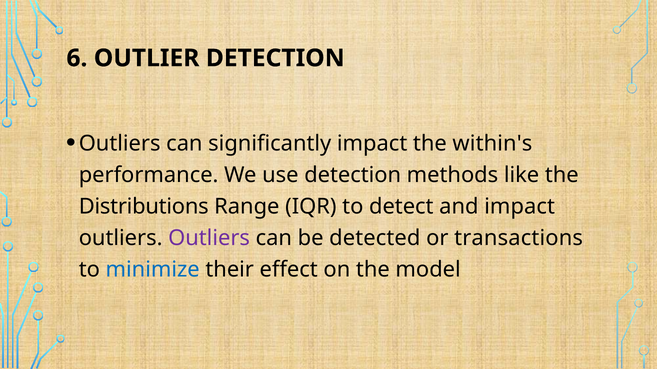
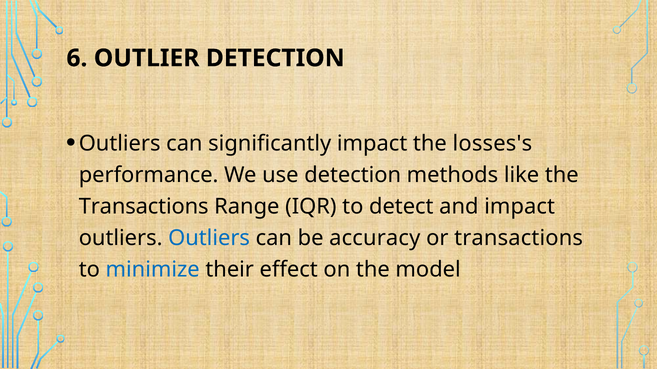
within's: within's -> losses's
Distributions at (144, 207): Distributions -> Transactions
Outliers at (209, 238) colour: purple -> blue
detected: detected -> accuracy
